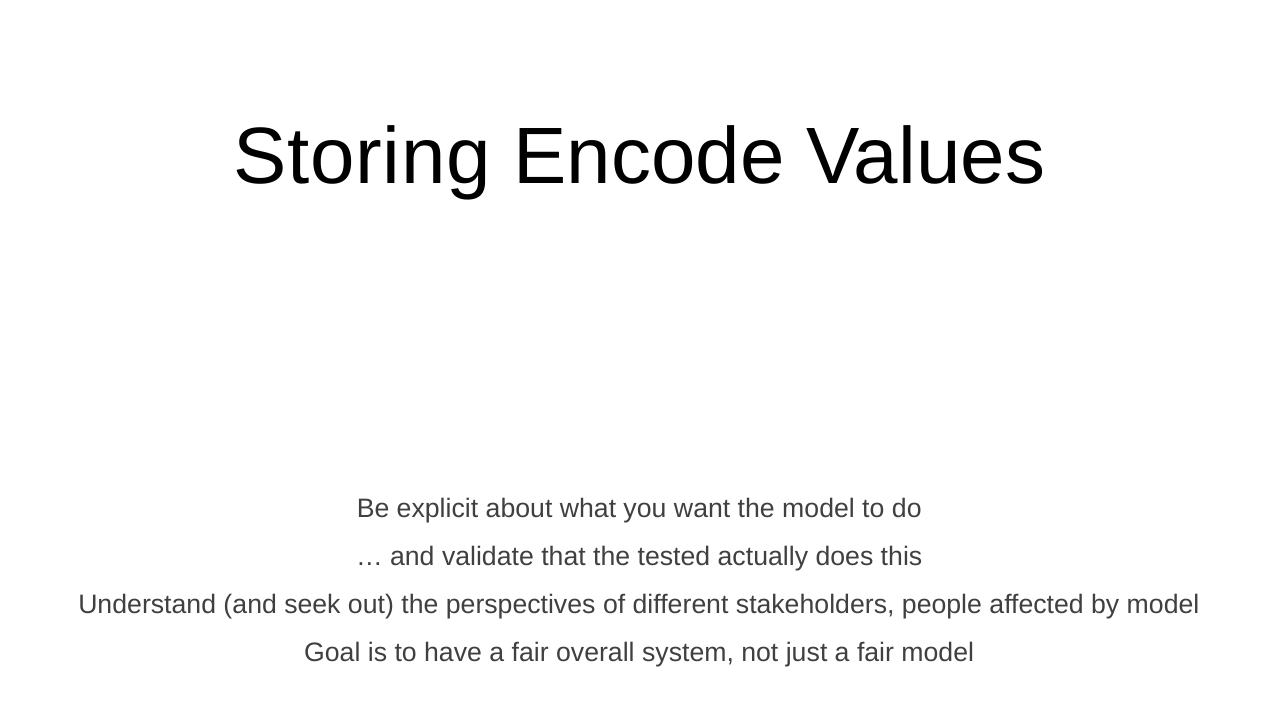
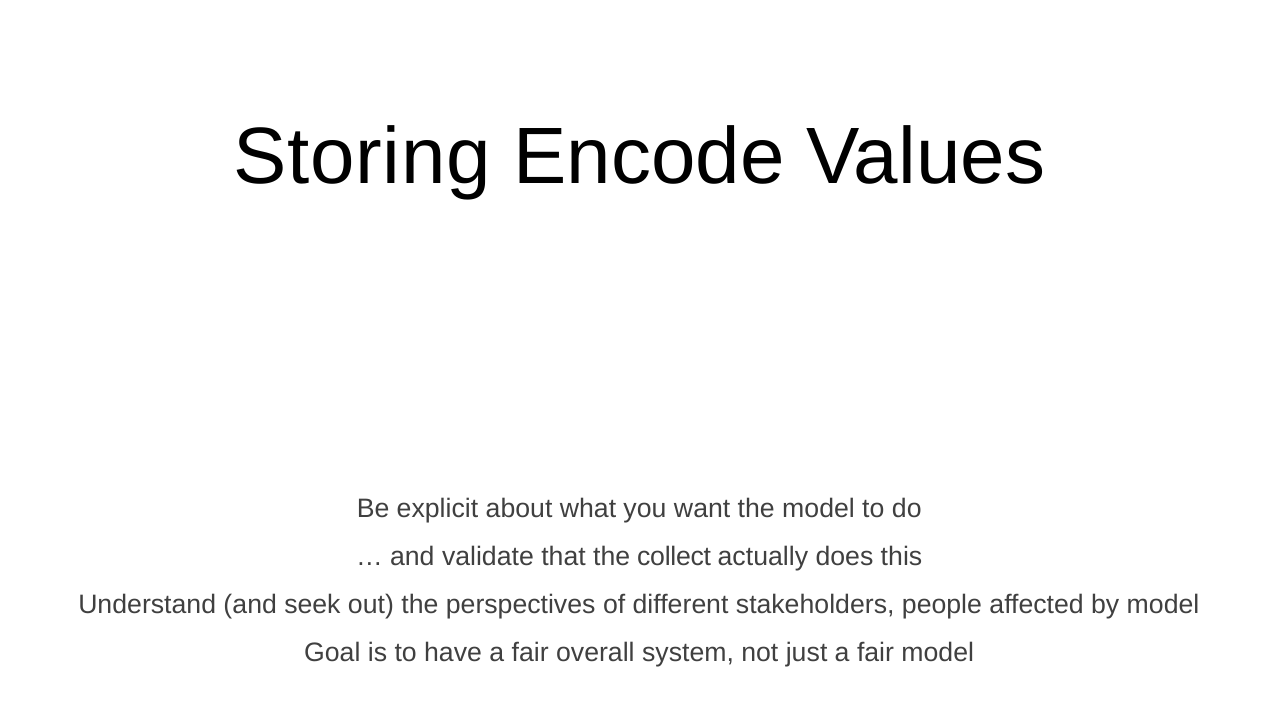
tested: tested -> collect
